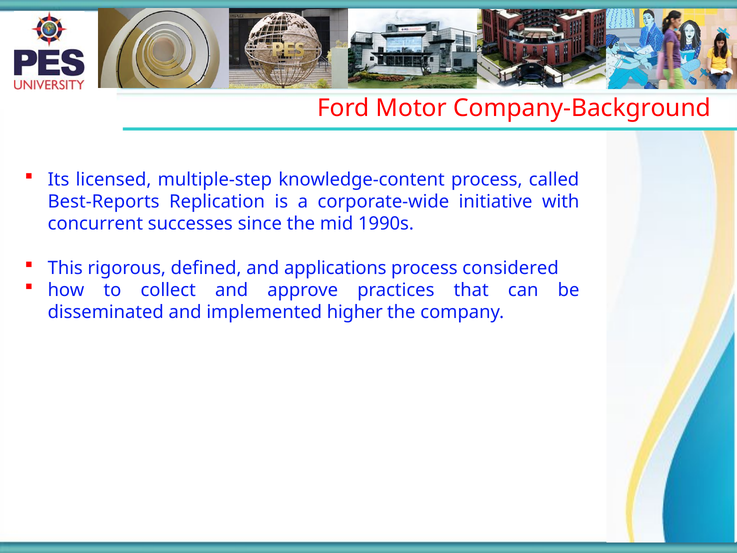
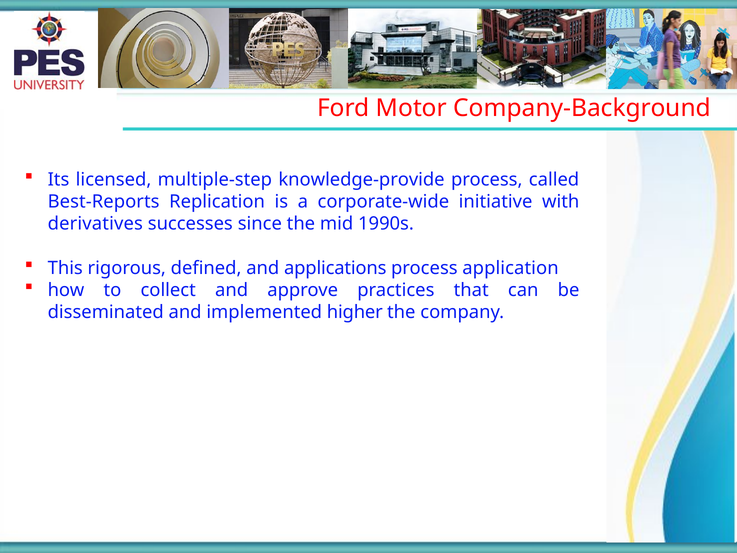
knowledge-content: knowledge-content -> knowledge-provide
concurrent: concurrent -> derivatives
considered: considered -> application
